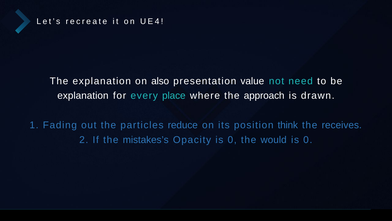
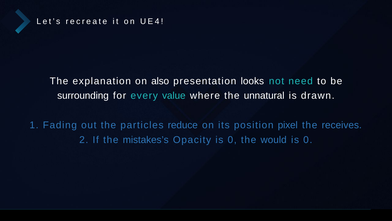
value: value -> looks
explanation at (83, 96): explanation -> surrounding
place: place -> value
approach: approach -> unnatural
think: think -> pixel
